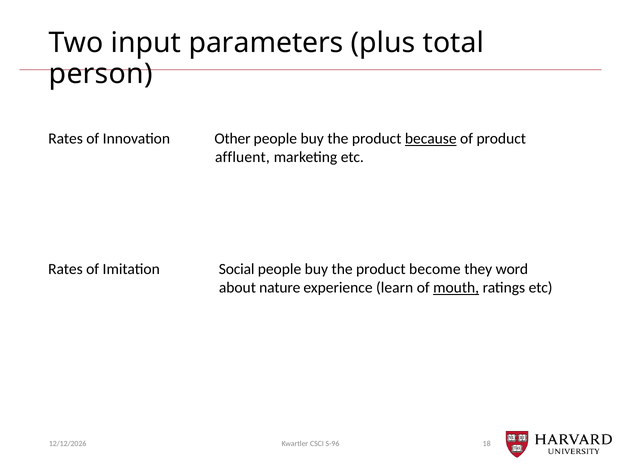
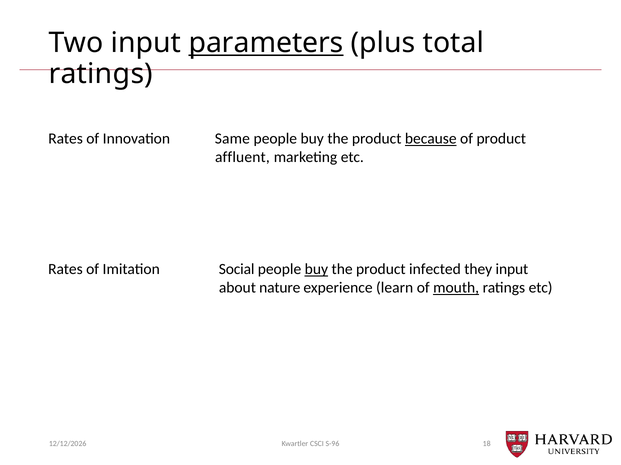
parameters underline: none -> present
person at (101, 74): person -> ratings
Other: Other -> Same
buy at (316, 270) underline: none -> present
become: become -> infected
they word: word -> input
